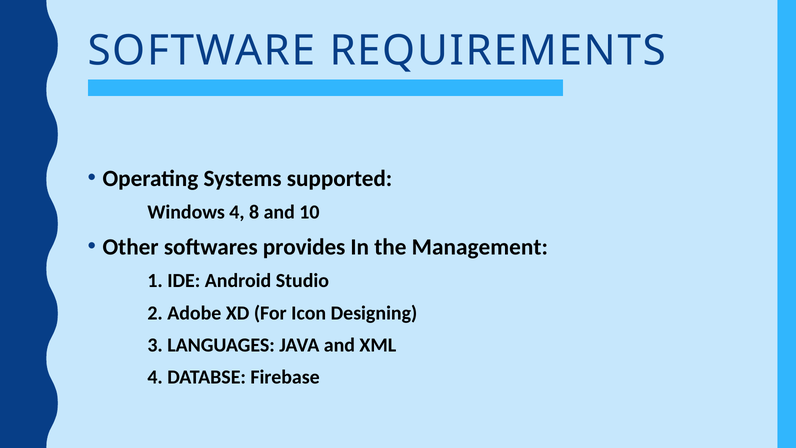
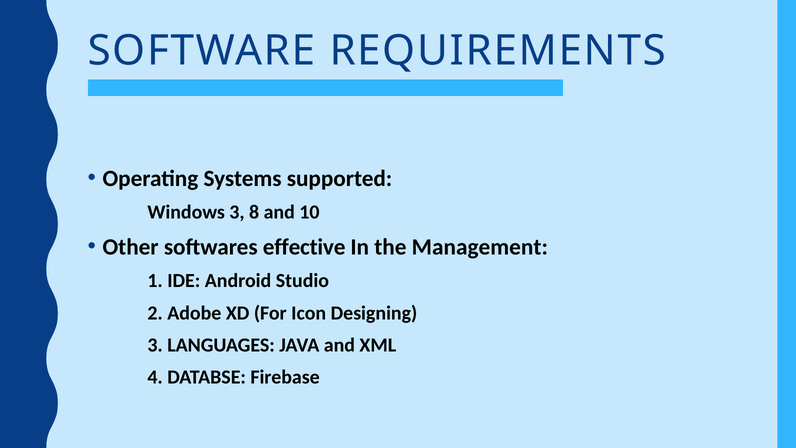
Windows 4: 4 -> 3
provides: provides -> effective
